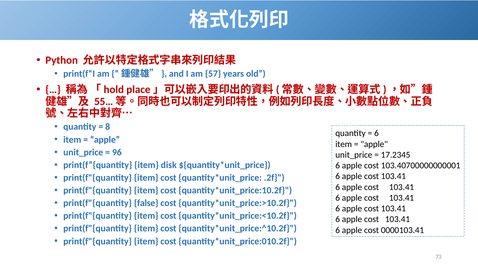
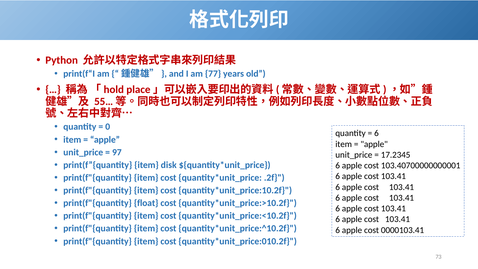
57: 57 -> 77
8: 8 -> 0
96: 96 -> 97
false: false -> float
